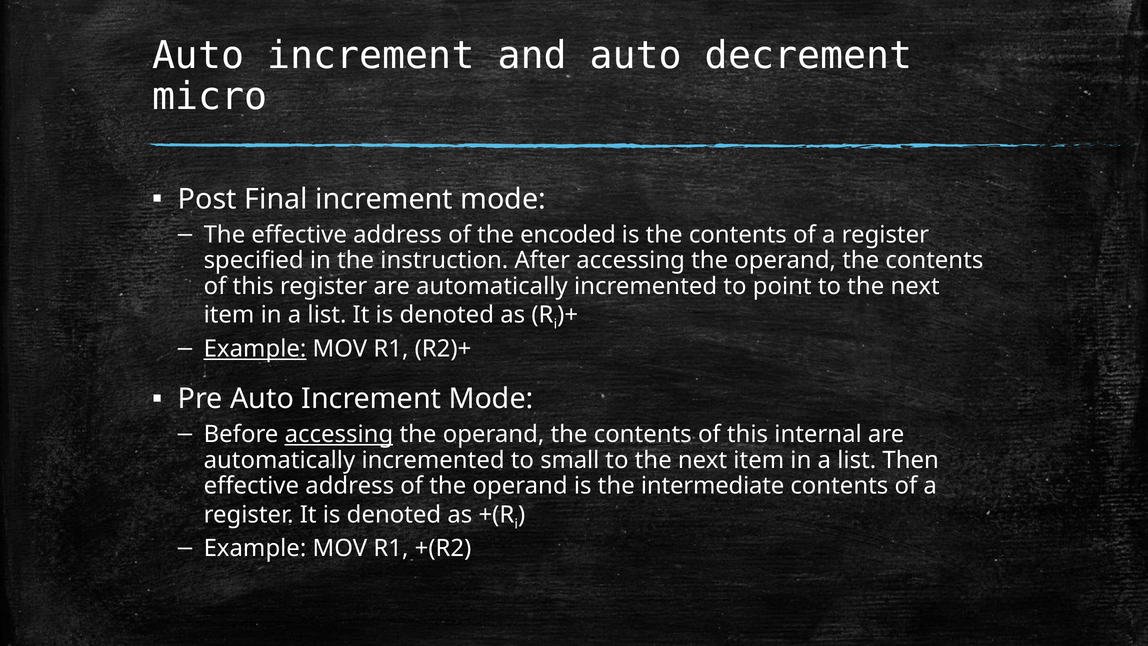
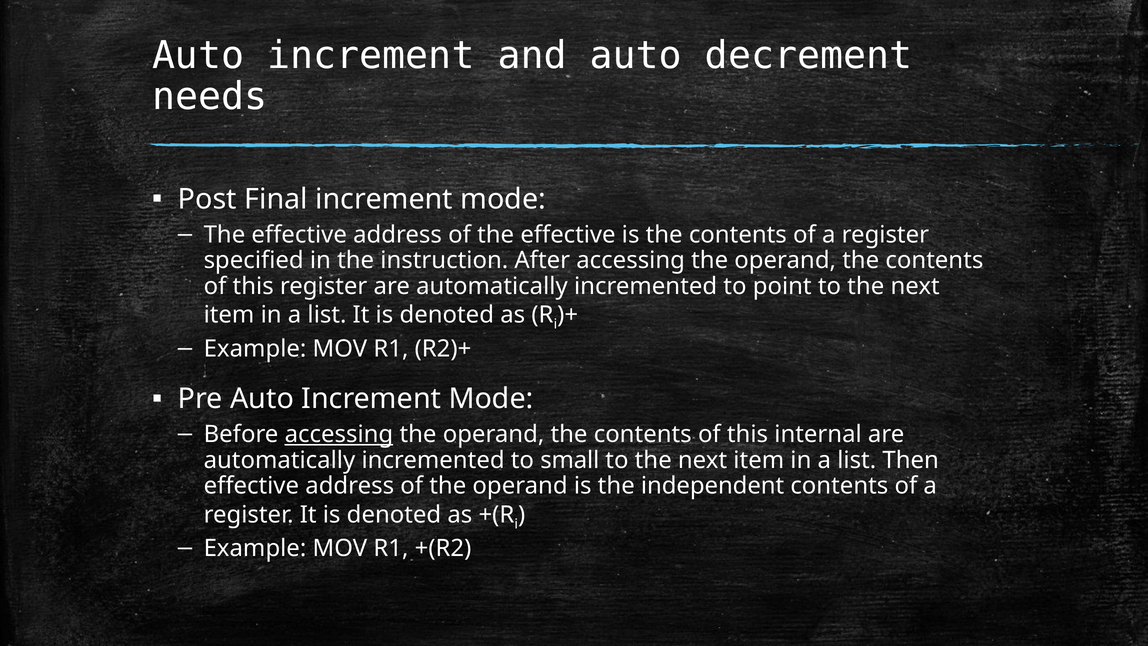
micro: micro -> needs
of the encoded: encoded -> effective
Example at (255, 349) underline: present -> none
intermediate: intermediate -> independent
